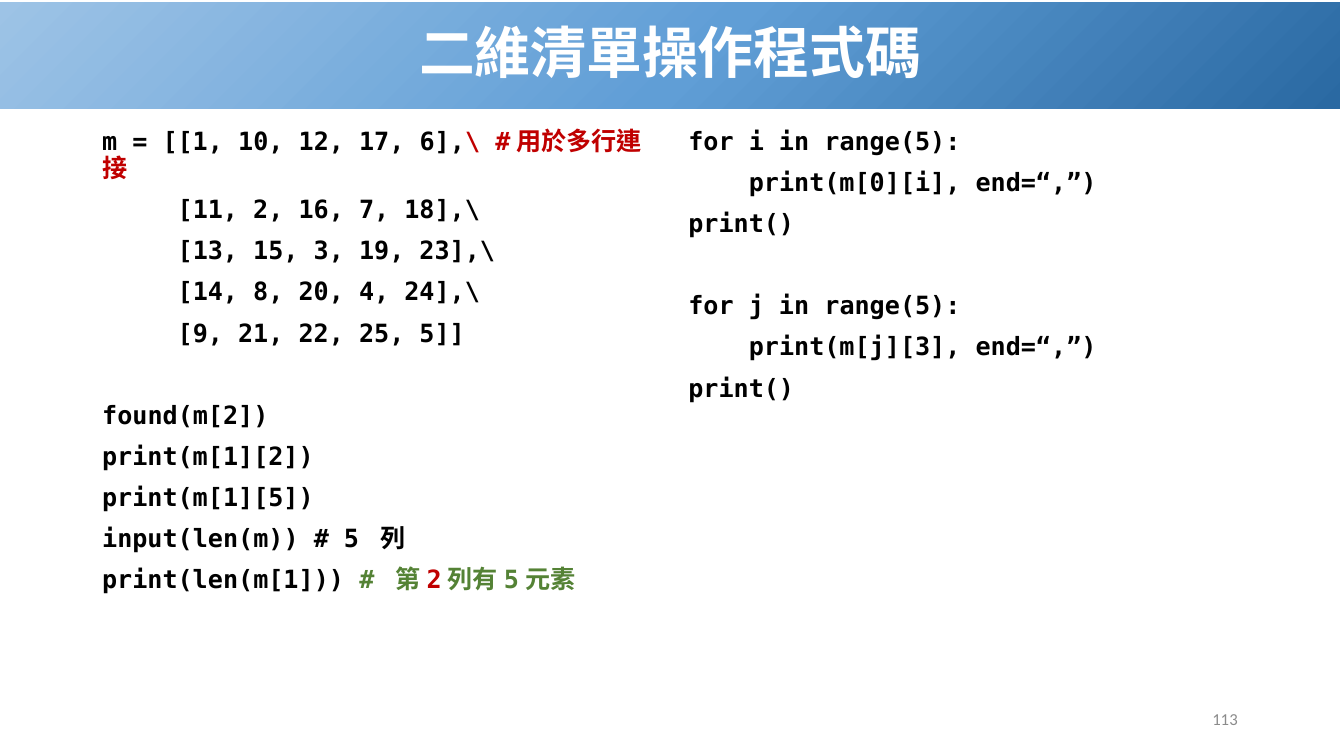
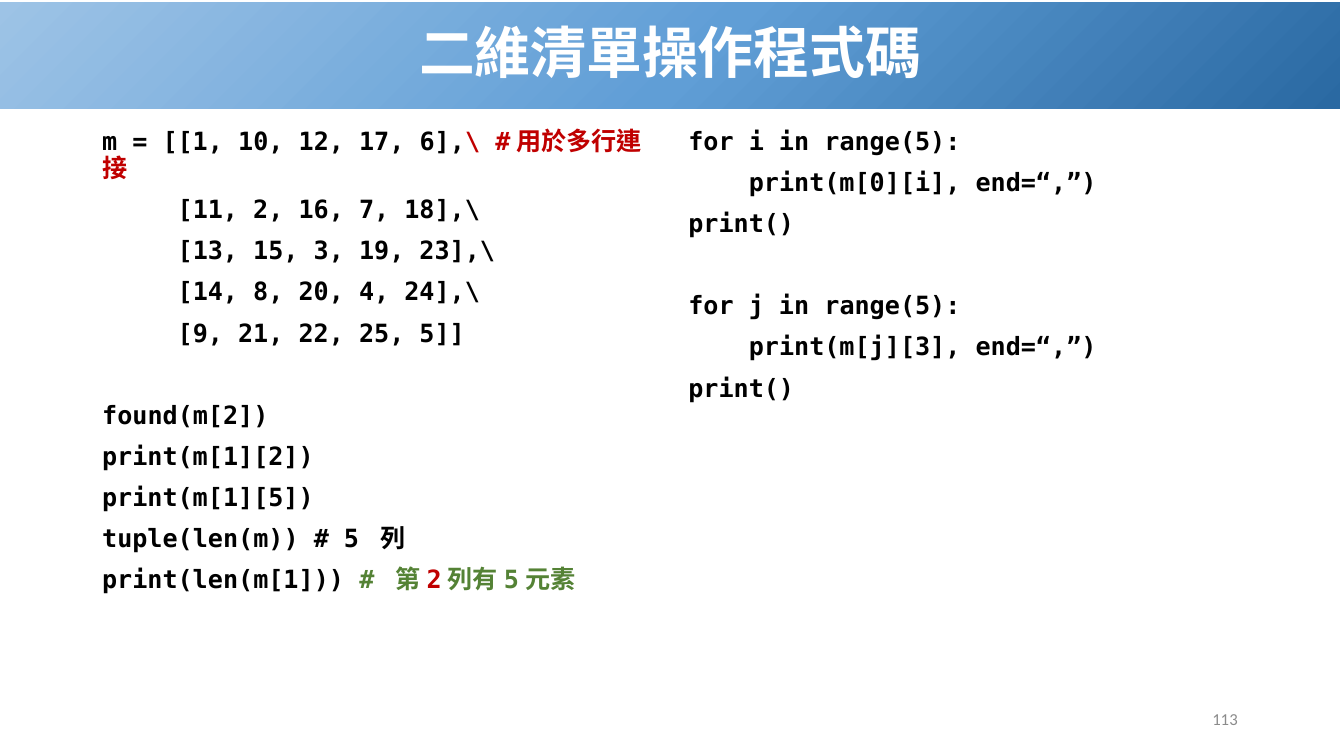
input(len(m: input(len(m -> tuple(len(m
